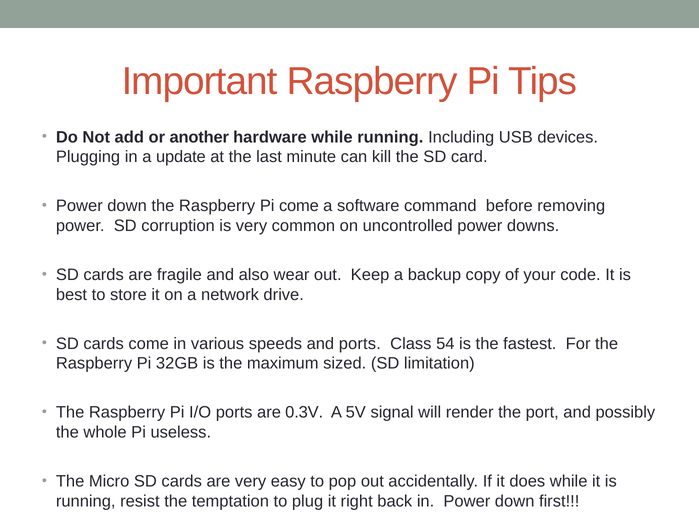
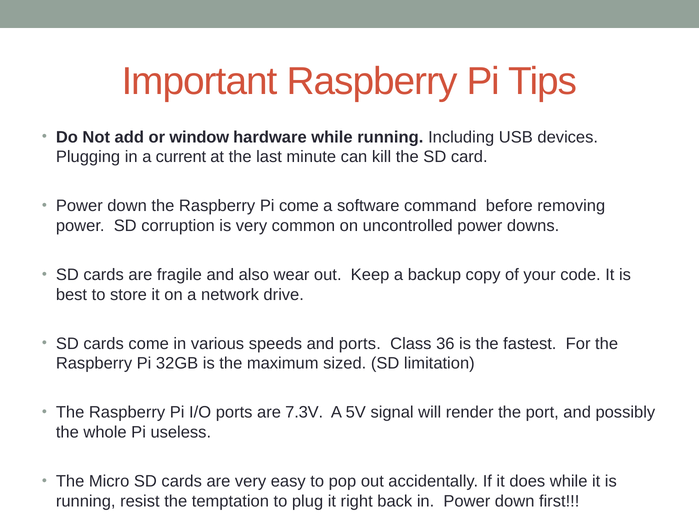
another: another -> window
update: update -> current
54: 54 -> 36
0.3V: 0.3V -> 7.3V
